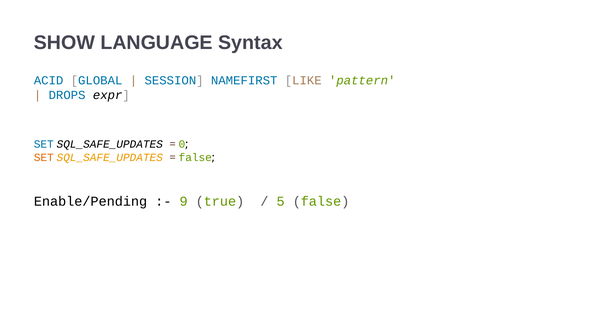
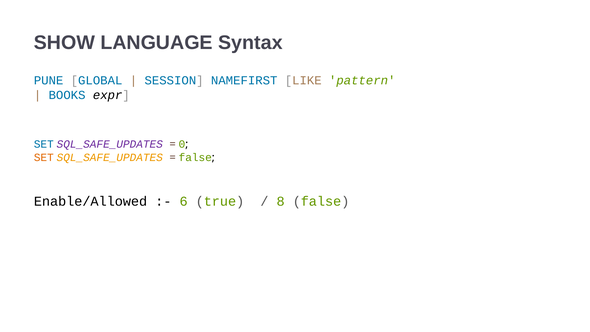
ACID: ACID -> PUNE
DROPS: DROPS -> BOOKS
SQL_SAFE_UPDATES at (110, 144) colour: black -> purple
Enable/Pending: Enable/Pending -> Enable/Allowed
9: 9 -> 6
5: 5 -> 8
